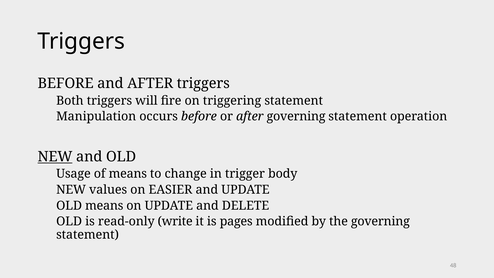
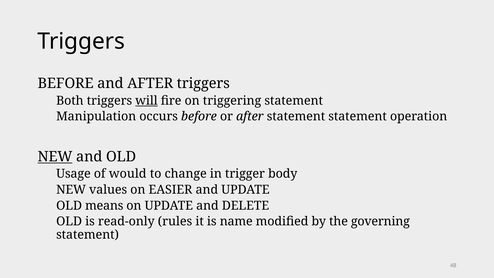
will underline: none -> present
after governing: governing -> statement
of means: means -> would
write: write -> rules
pages: pages -> name
